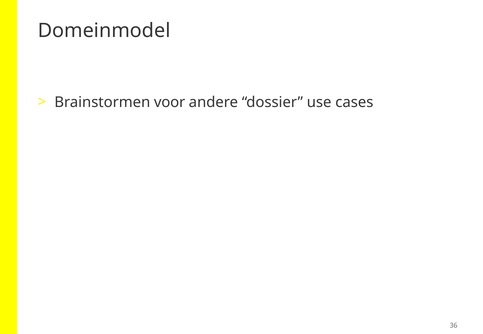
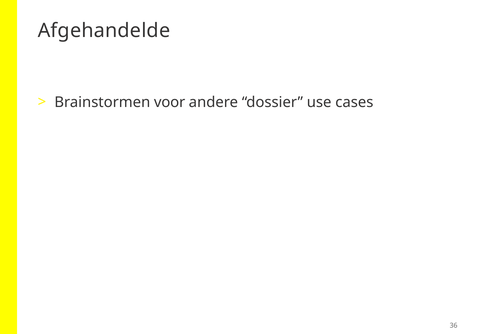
Domeinmodel: Domeinmodel -> Afgehandelde
